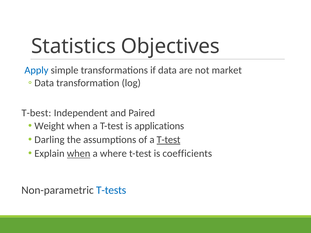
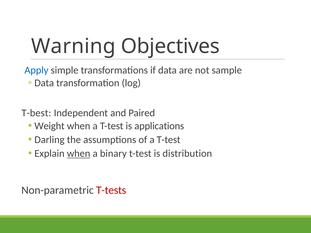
Statistics: Statistics -> Warning
market: market -> sample
T-test at (169, 140) underline: present -> none
where: where -> binary
coefficients: coefficients -> distribution
T-tests colour: blue -> red
